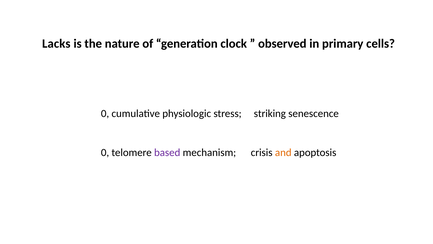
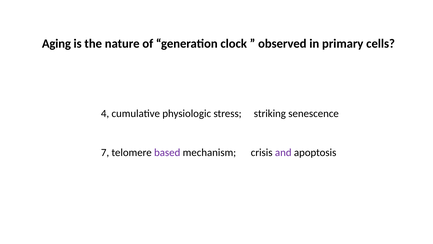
Lacks: Lacks -> Aging
0 at (105, 113): 0 -> 4
0 at (105, 152): 0 -> 7
and colour: orange -> purple
